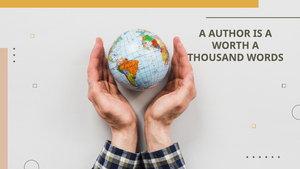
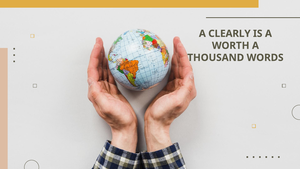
AUTHOR: AUTHOR -> CLEARLY
